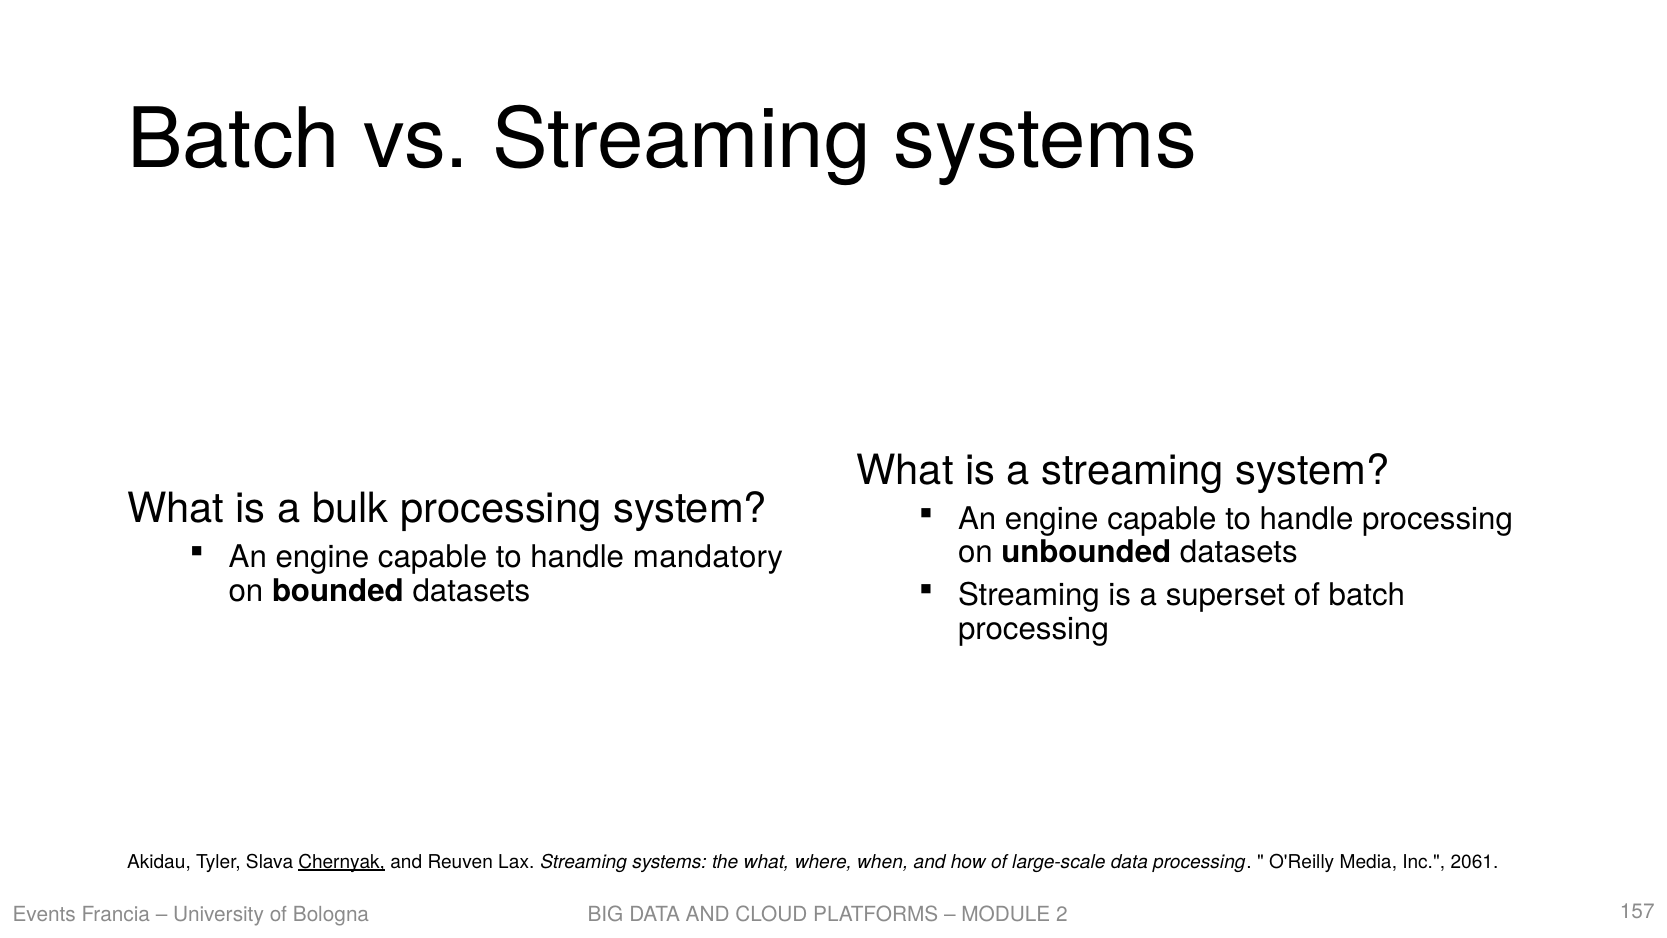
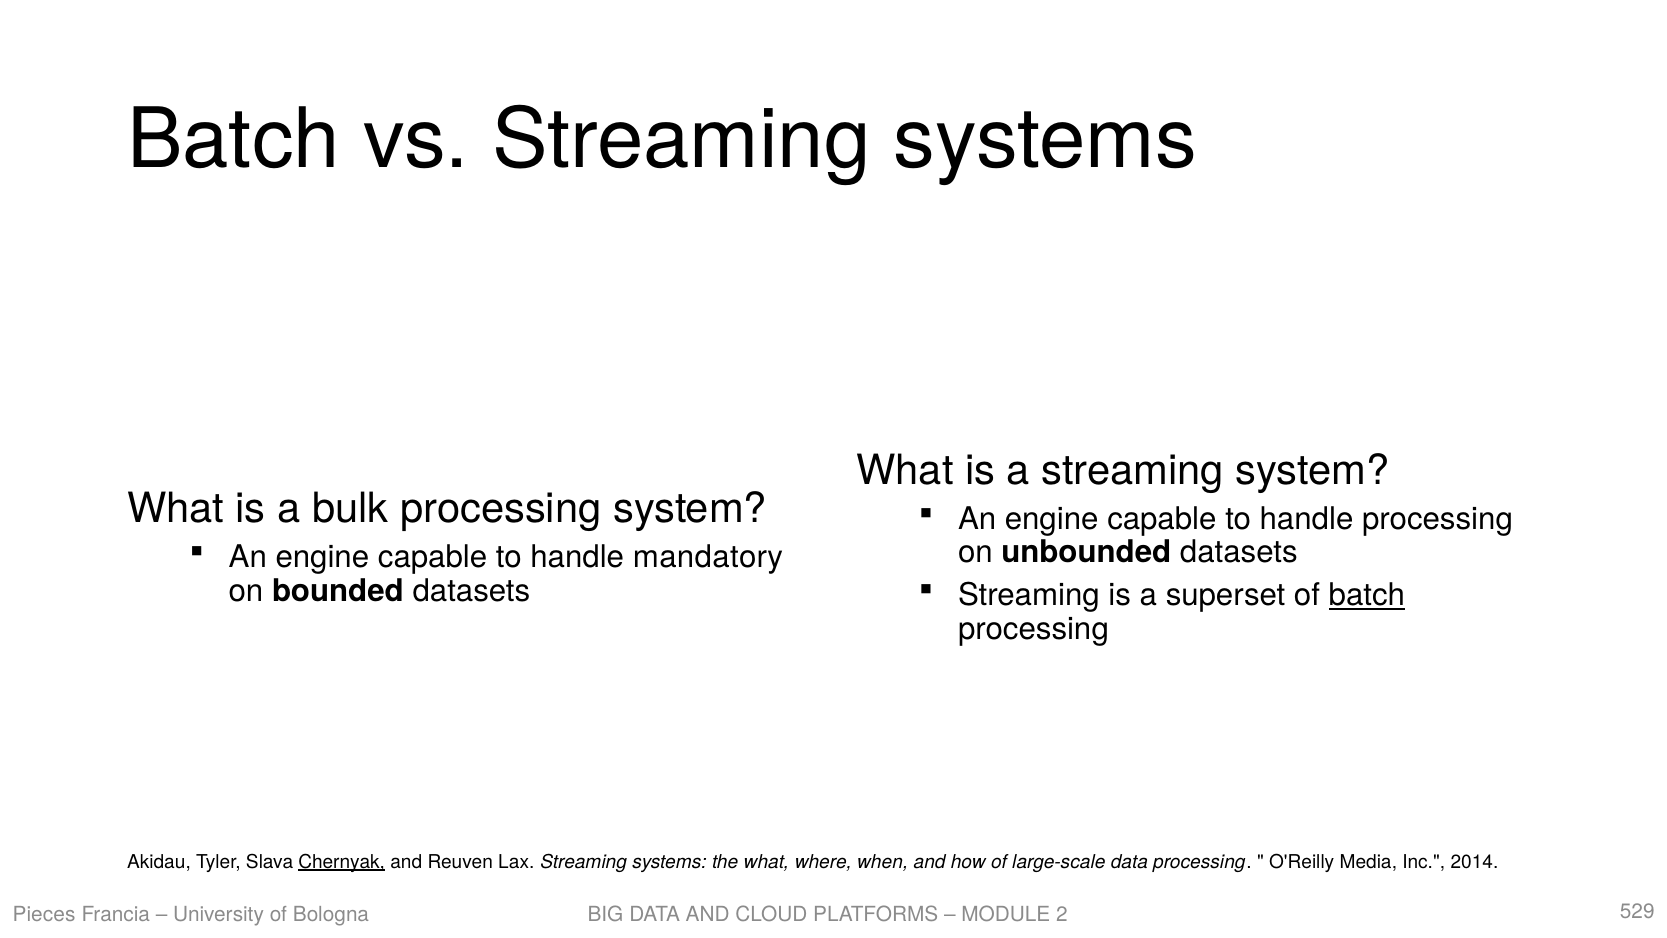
batch at (1367, 595) underline: none -> present
2061: 2061 -> 2014
Events: Events -> Pieces
157: 157 -> 529
